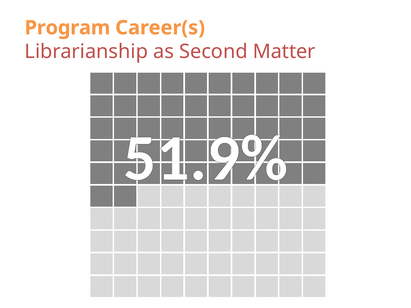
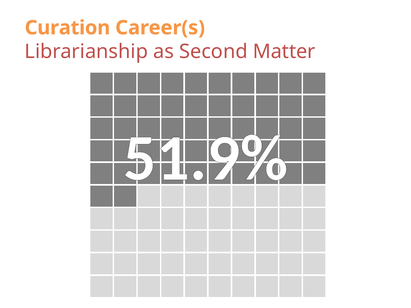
Program: Program -> Curation
